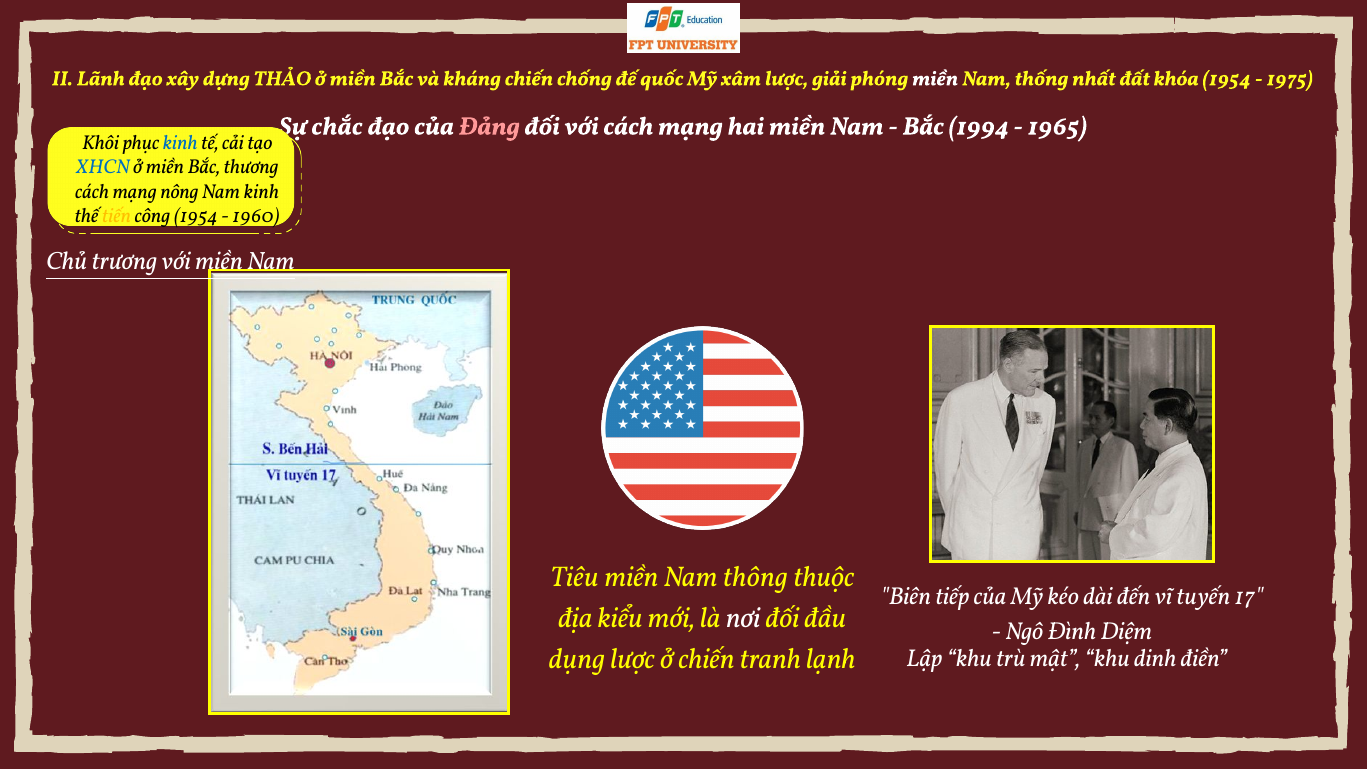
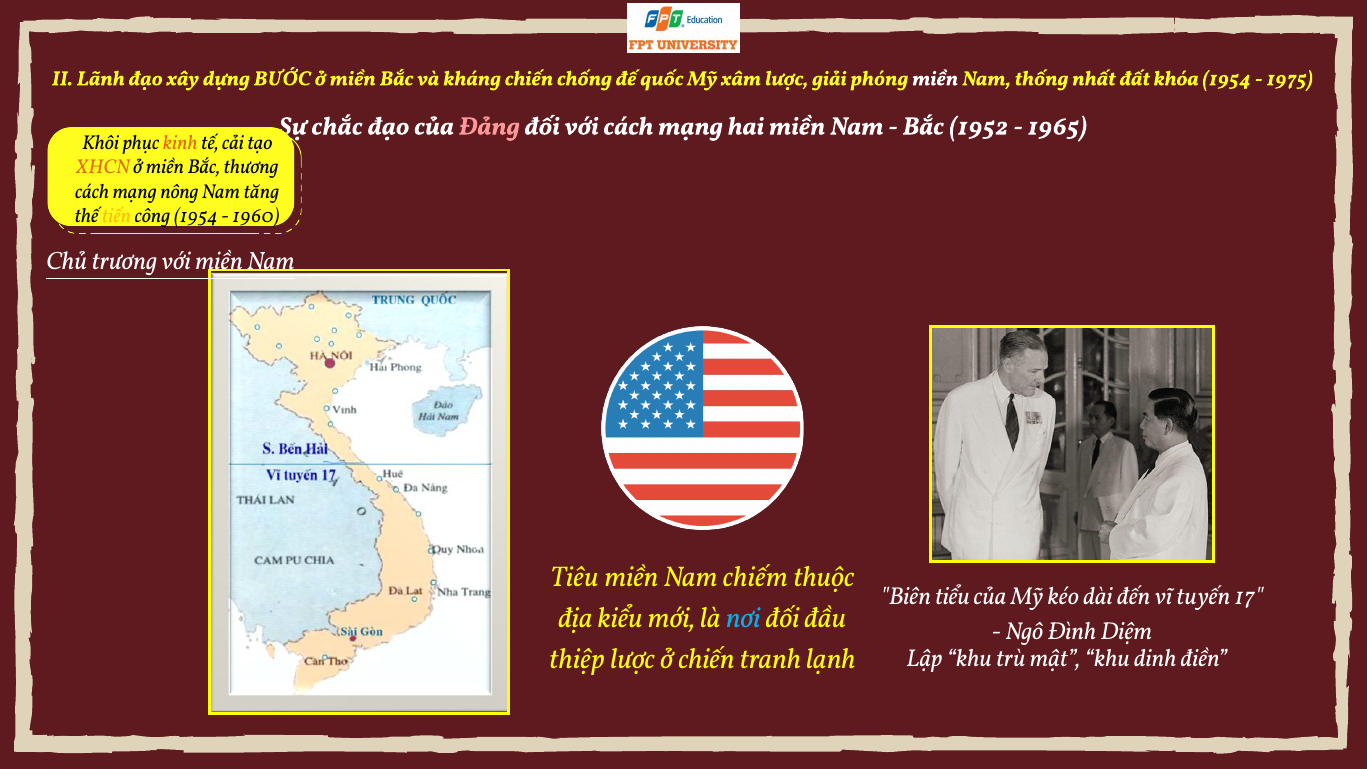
THẢO: THẢO -> BƯỚC
1994: 1994 -> 1952
kinh at (180, 143) colour: blue -> orange
XHCN colour: blue -> orange
Nam kinh: kinh -> tăng
thông: thông -> chiếm
tiếp: tiếp -> tiểu
nơi colour: white -> light blue
dụng: dụng -> thiệp
